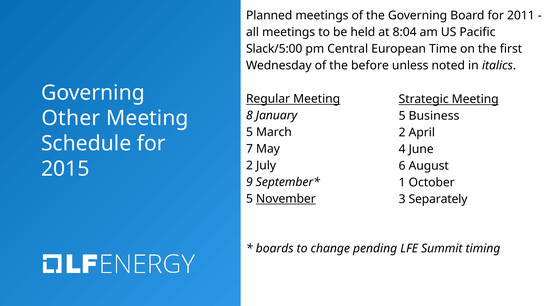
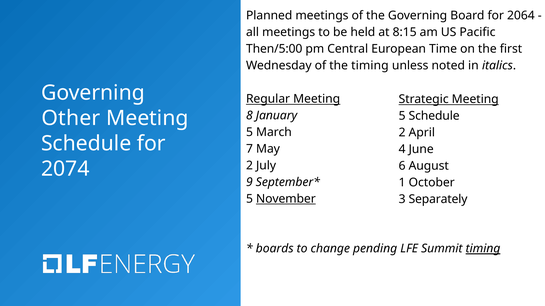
2011: 2011 -> 2064
8:04: 8:04 -> 8:15
Slack/5:00: Slack/5:00 -> Then/5:00
the before: before -> timing
5 Business: Business -> Schedule
2015: 2015 -> 2074
timing at (483, 249) underline: none -> present
